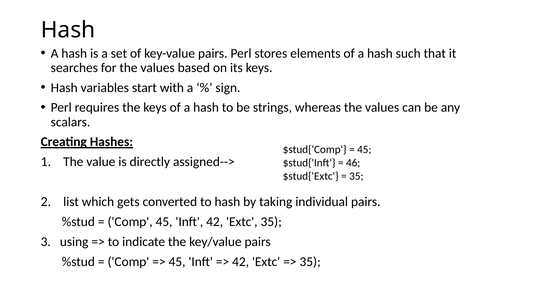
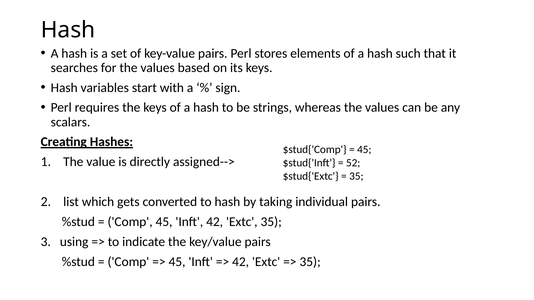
46: 46 -> 52
